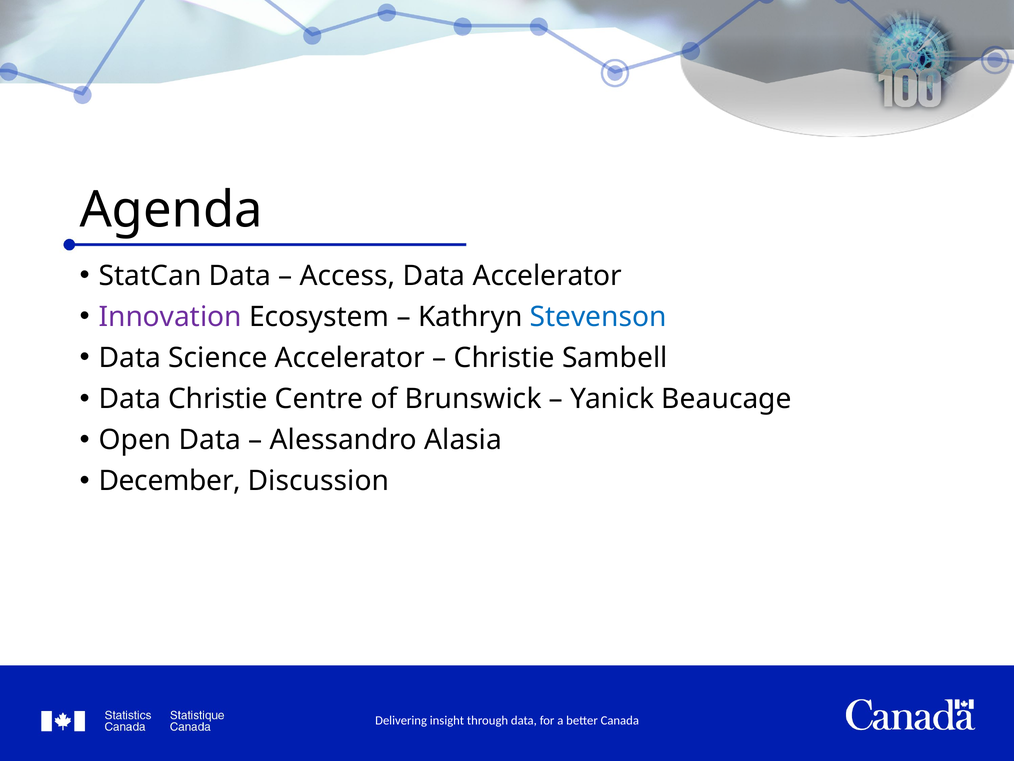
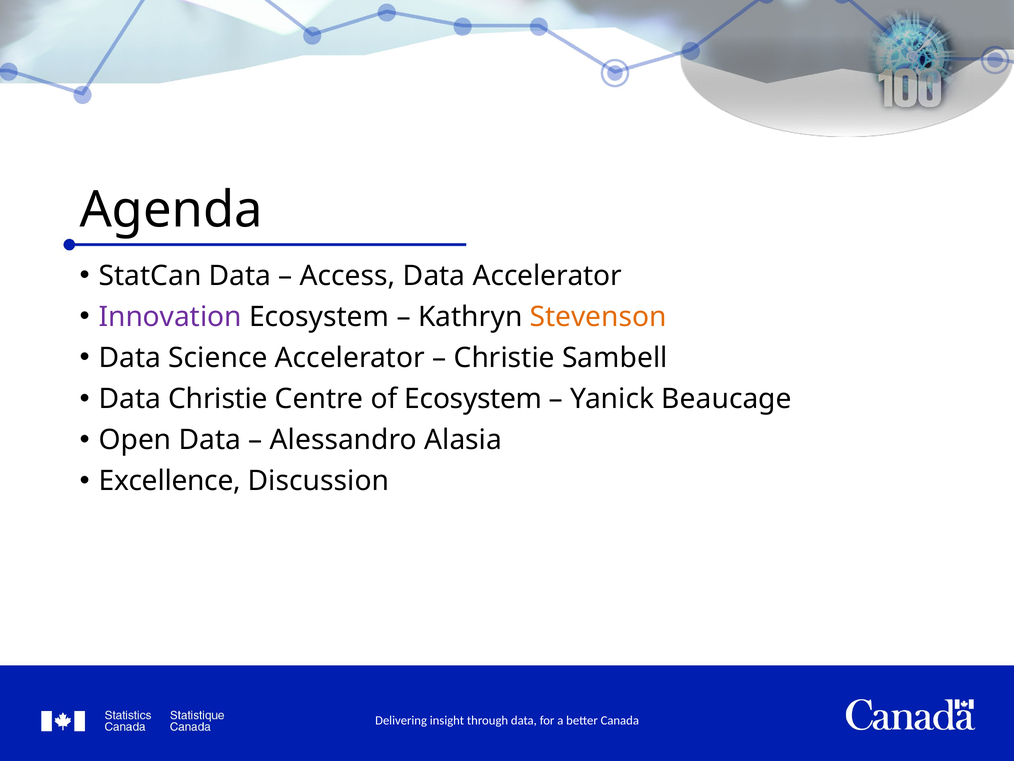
Stevenson colour: blue -> orange
of Brunswick: Brunswick -> Ecosystem
December: December -> Excellence
